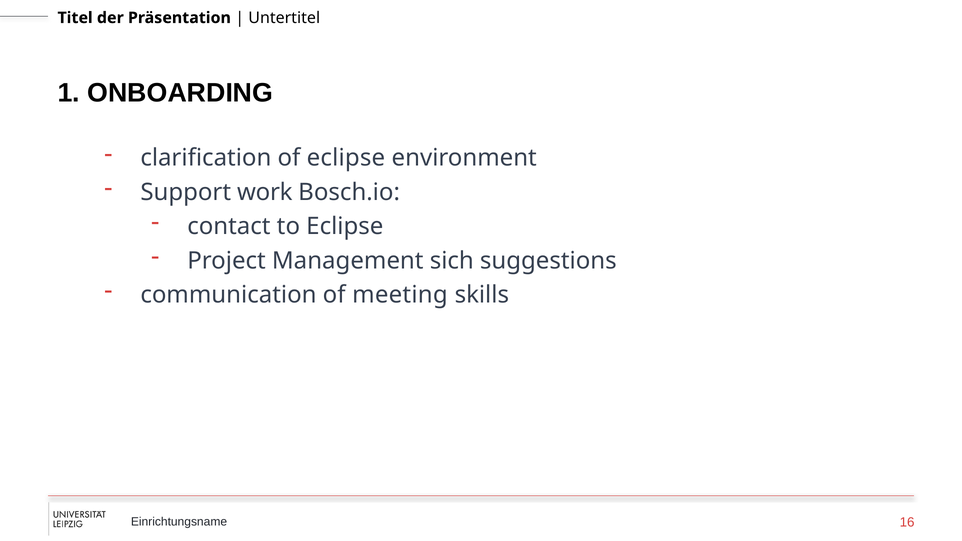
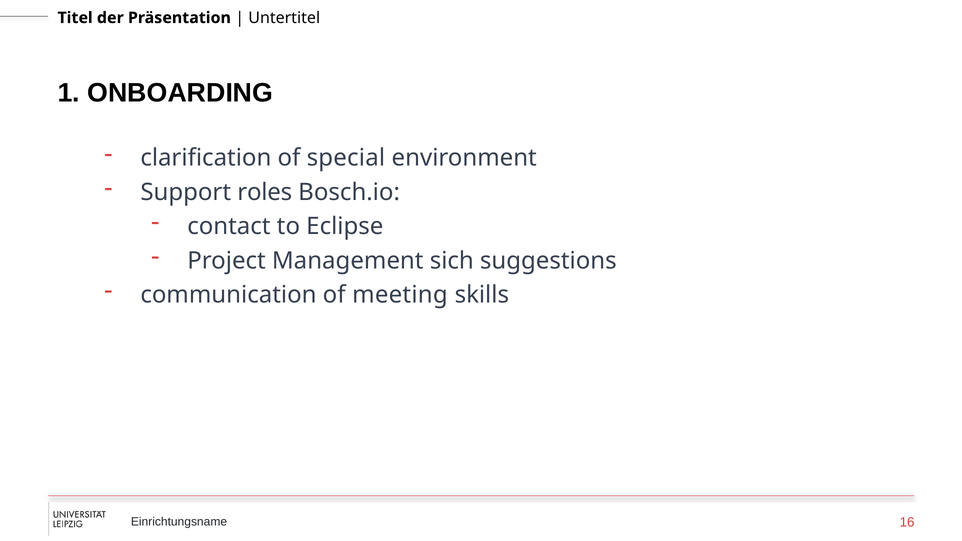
of eclipse: eclipse -> special
work: work -> roles
